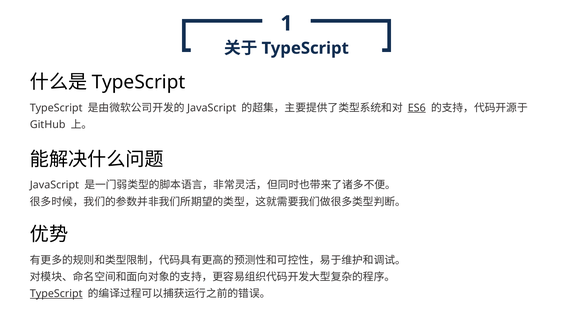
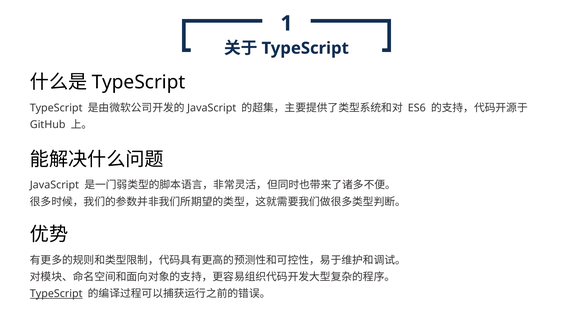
ES6 underline: present -> none
